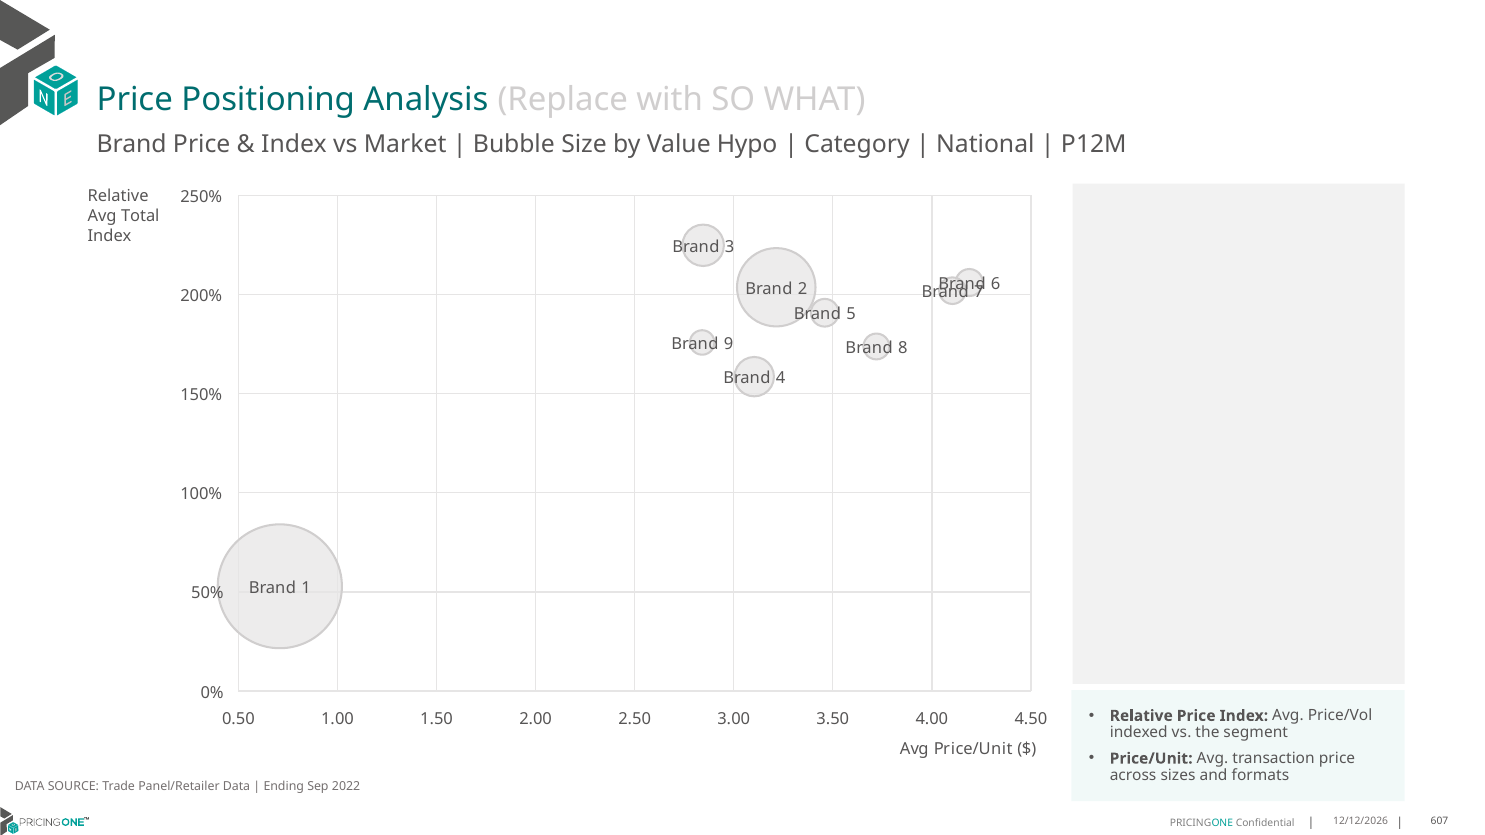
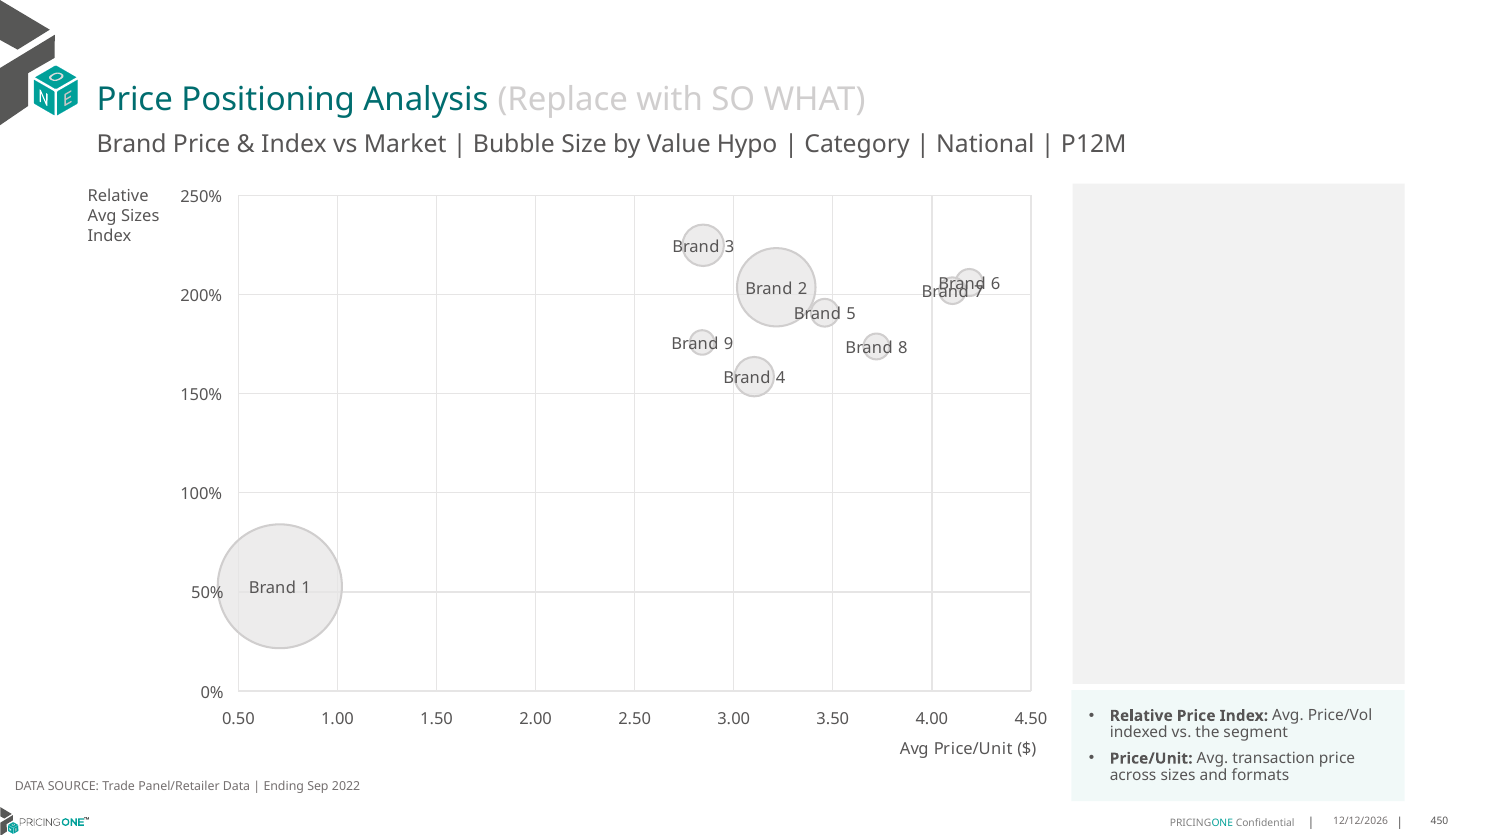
Avg Total: Total -> Sizes
607: 607 -> 450
